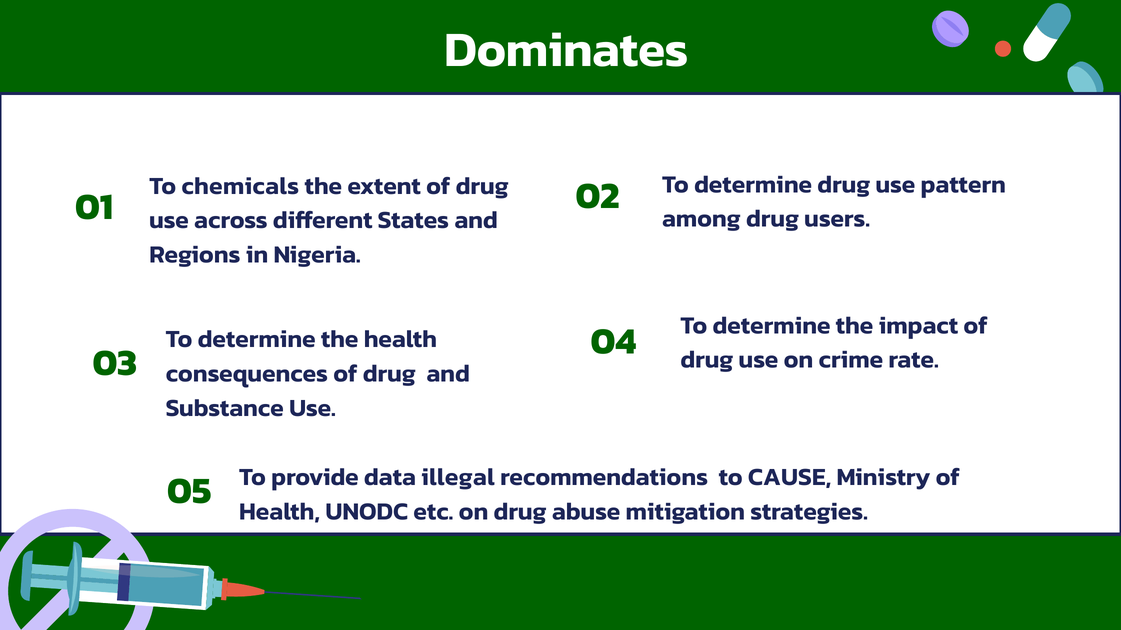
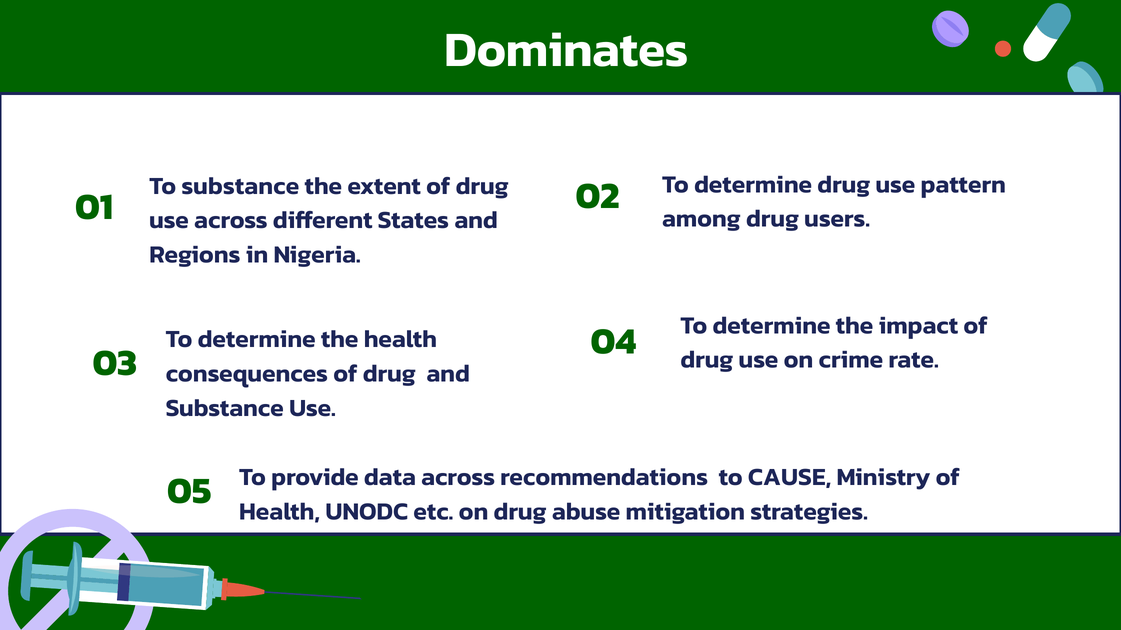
To chemicals: chemicals -> substance
data illegal: illegal -> across
